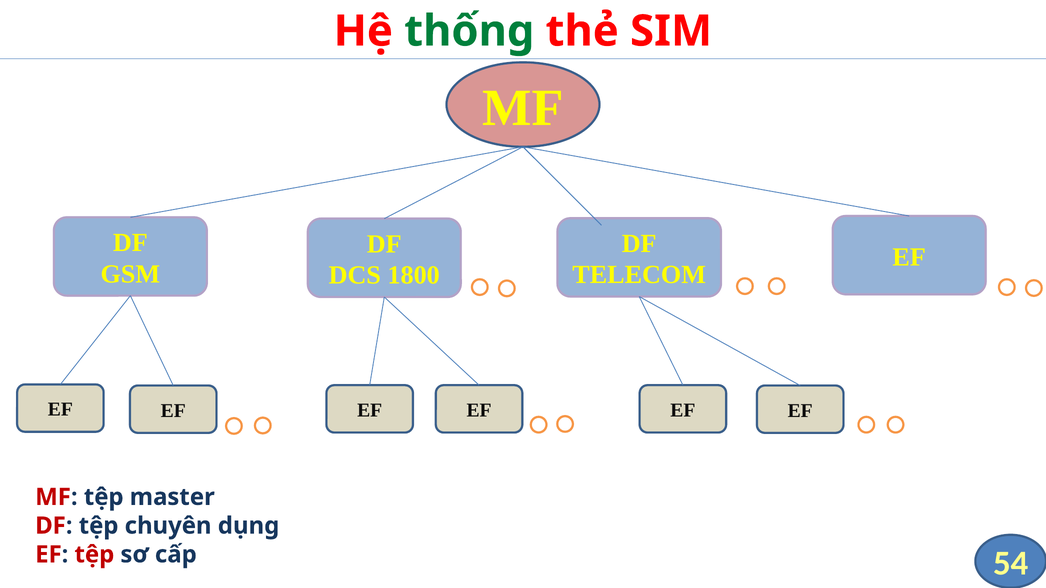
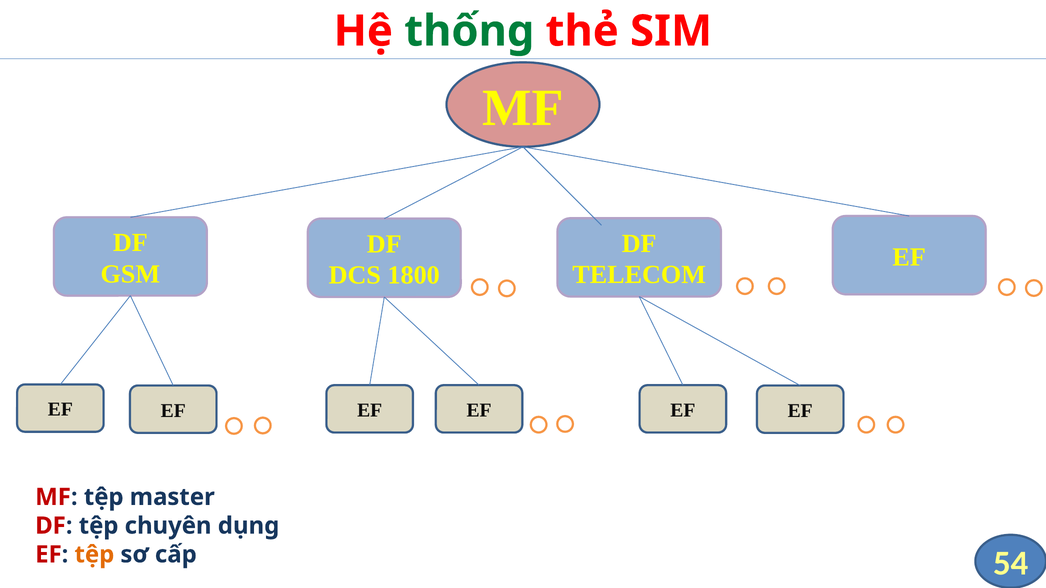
tệp at (94, 555) colour: red -> orange
